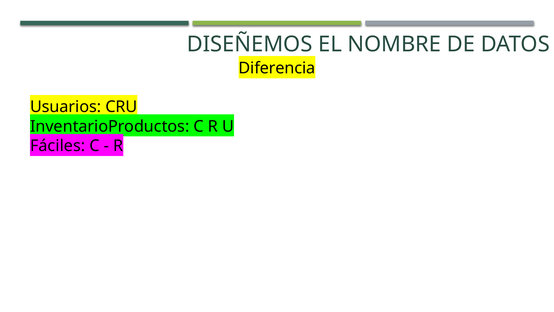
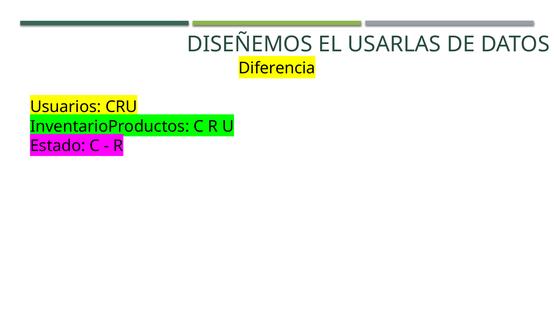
NOMBRE: NOMBRE -> USARLAS
Fáciles: Fáciles -> Estado
